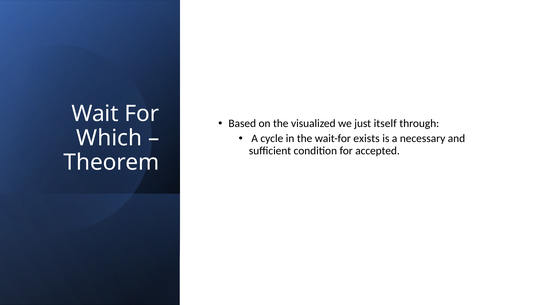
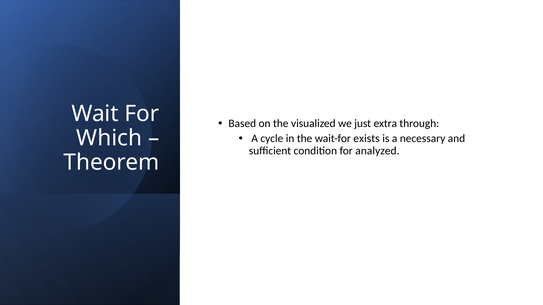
itself: itself -> extra
accepted: accepted -> analyzed
